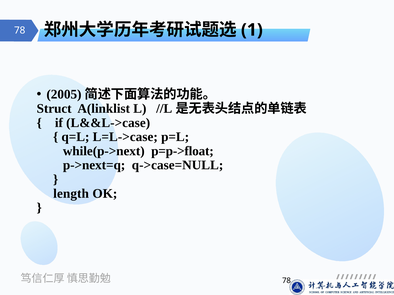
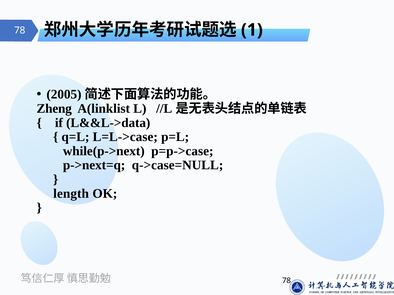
Struct: Struct -> Zheng
L&&L->case: L&&L->case -> L&&L->data
p=p->float: p=p->float -> p=p->case
